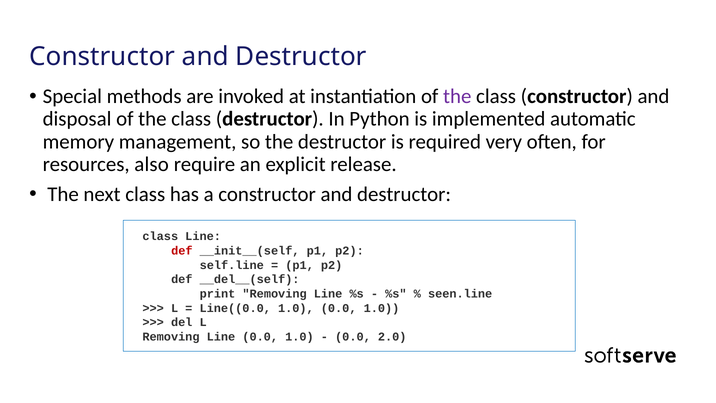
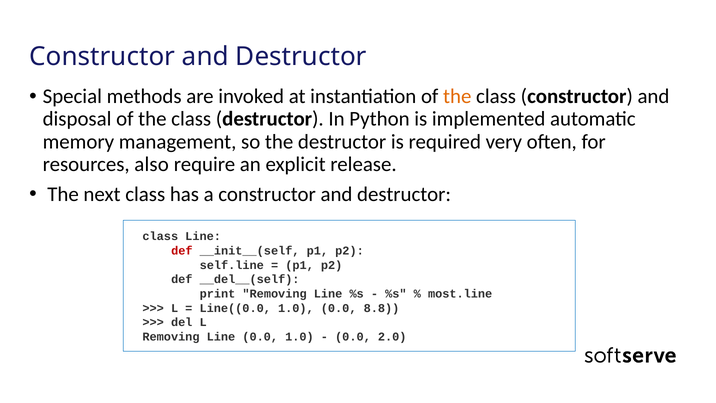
the at (457, 96) colour: purple -> orange
seen.line: seen.line -> most.line
1.0 0.0 1.0: 1.0 -> 8.8
